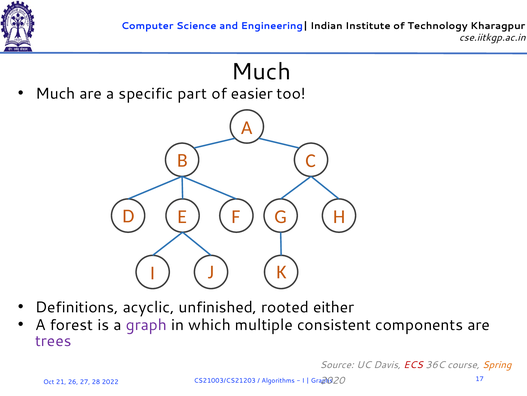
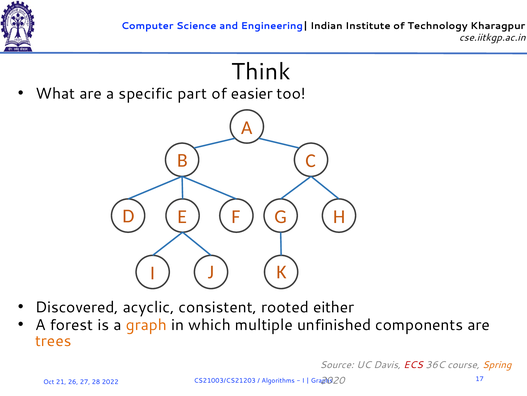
Much at (261, 72): Much -> Think
Much at (55, 94): Much -> What
Definitions: Definitions -> Discovered
unfinished: unfinished -> consistent
graph colour: purple -> orange
consistent: consistent -> unfinished
trees colour: purple -> orange
